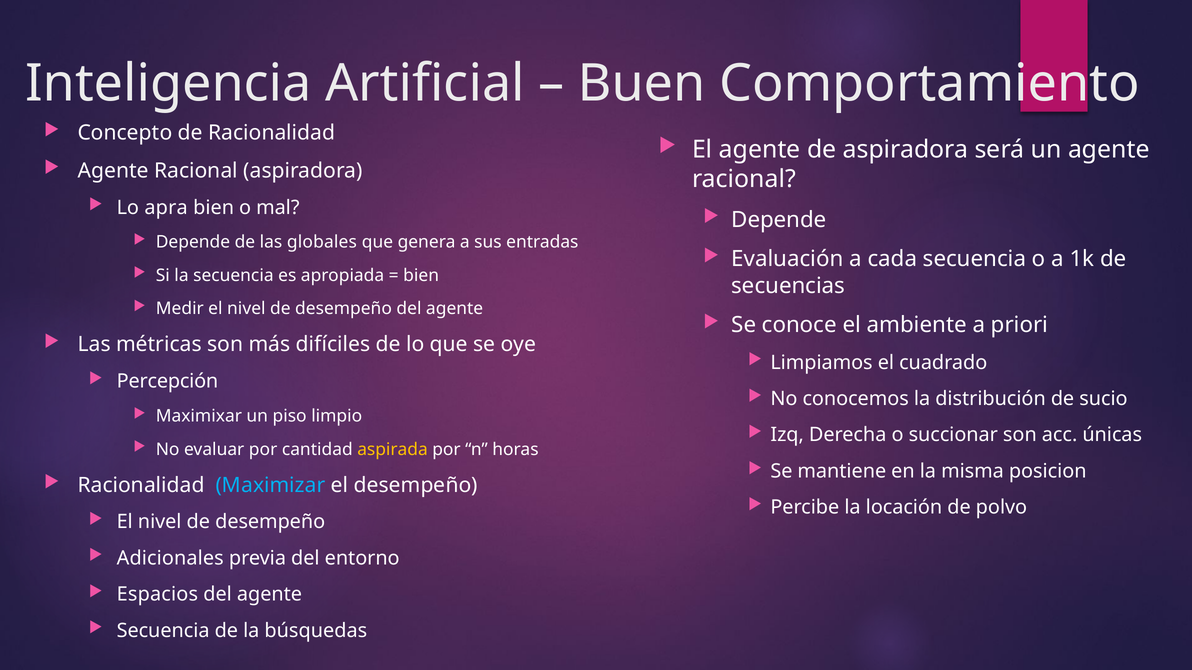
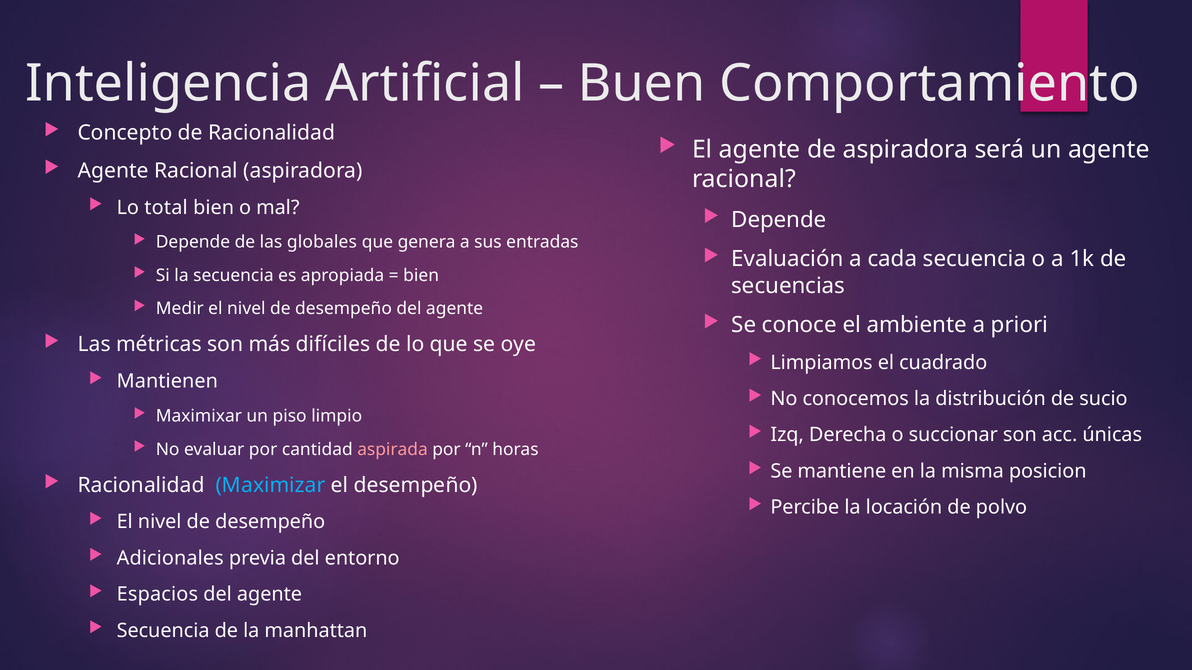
apra: apra -> total
Percepción: Percepción -> Mantienen
aspirada colour: yellow -> pink
búsquedas: búsquedas -> manhattan
